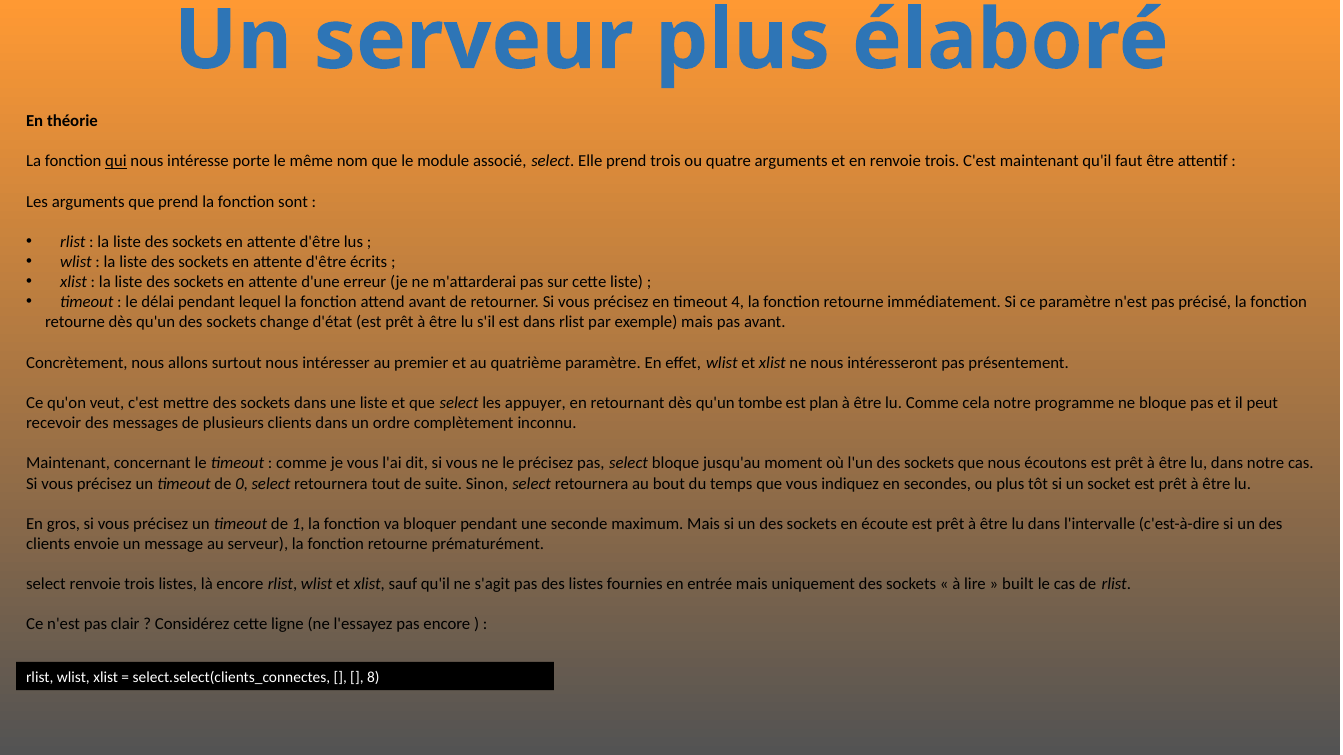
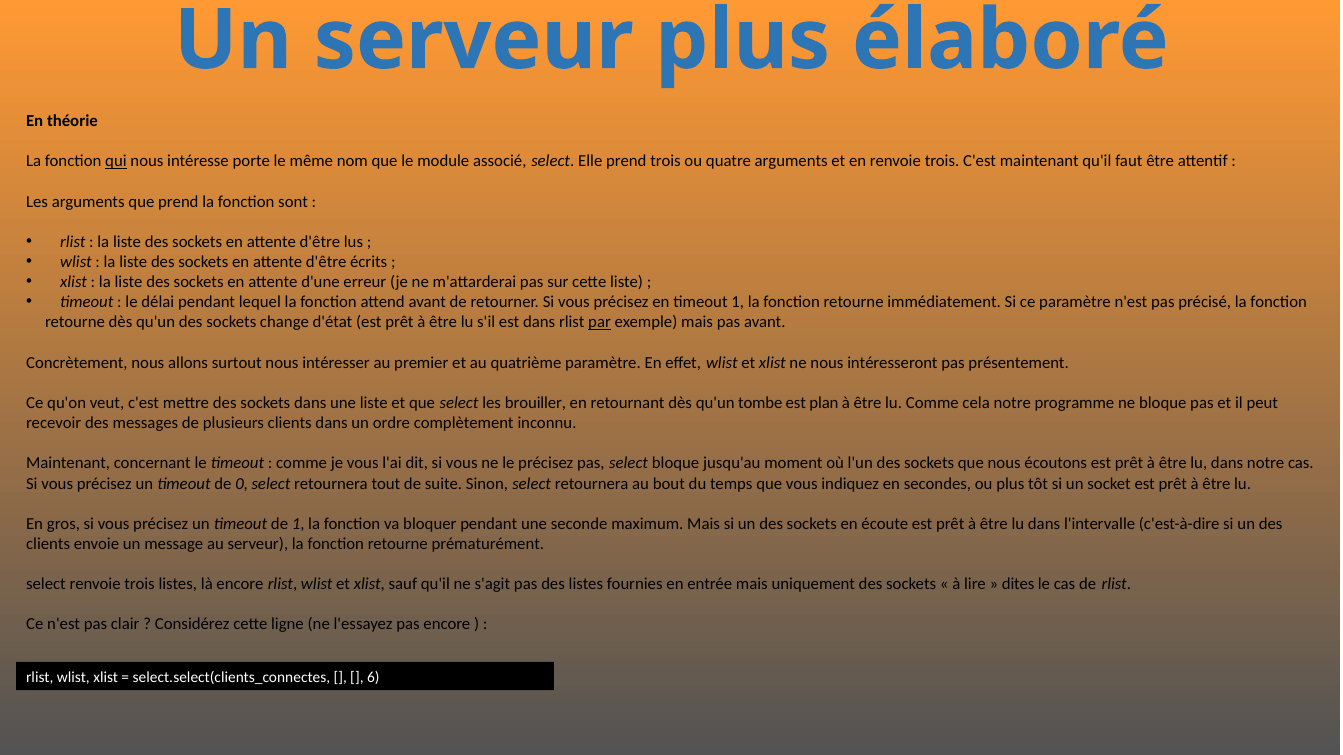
timeout 4: 4 -> 1
par underline: none -> present
appuyer: appuyer -> brouiller
built: built -> dites
8: 8 -> 6
